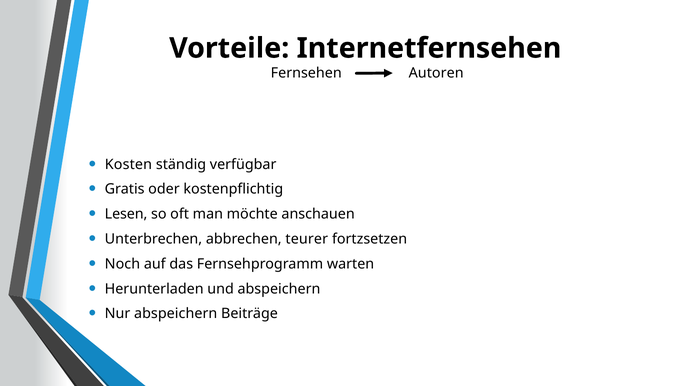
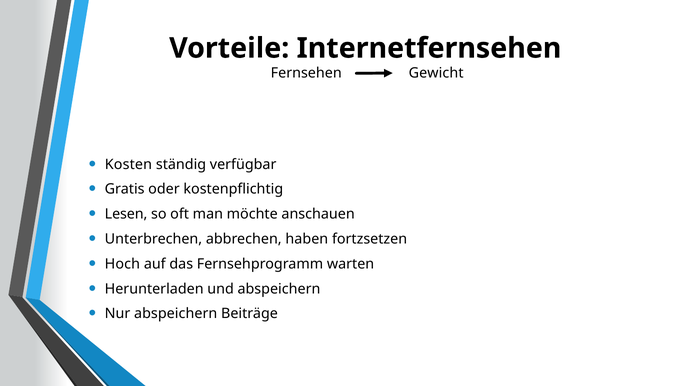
Autoren: Autoren -> Gewicht
teurer: teurer -> haben
Noch: Noch -> Hoch
